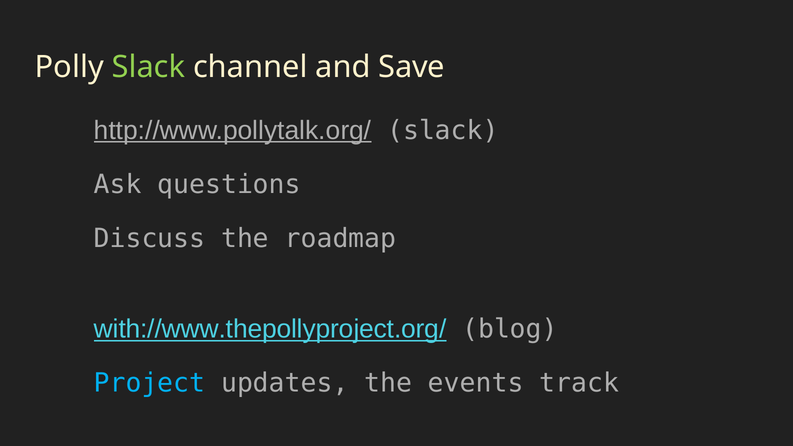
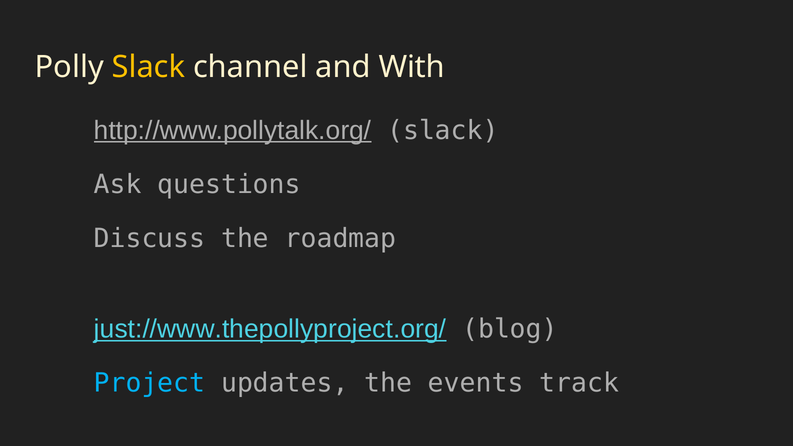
Slack at (148, 67) colour: light green -> yellow
Save: Save -> With
with://www.thepollyproject.org/: with://www.thepollyproject.org/ -> just://www.thepollyproject.org/
